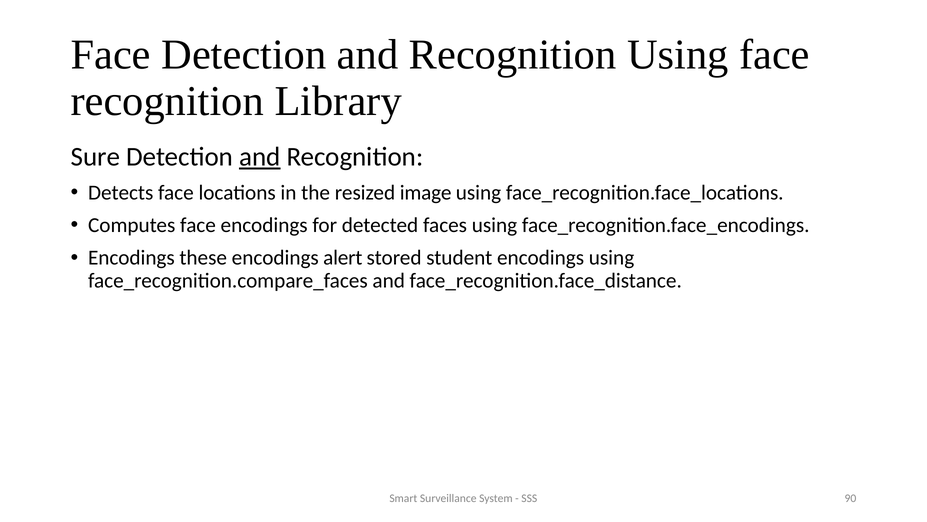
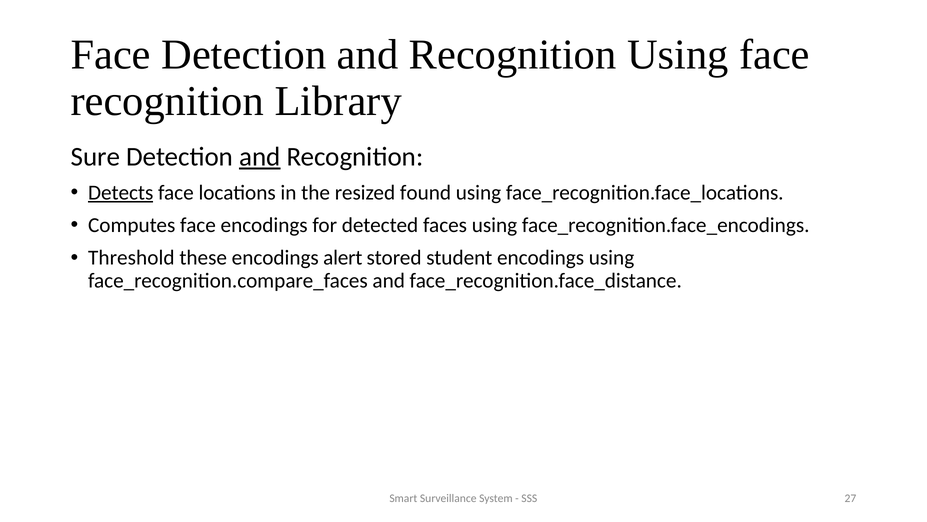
Detects underline: none -> present
image: image -> found
Encodings at (131, 258): Encodings -> Threshold
90: 90 -> 27
